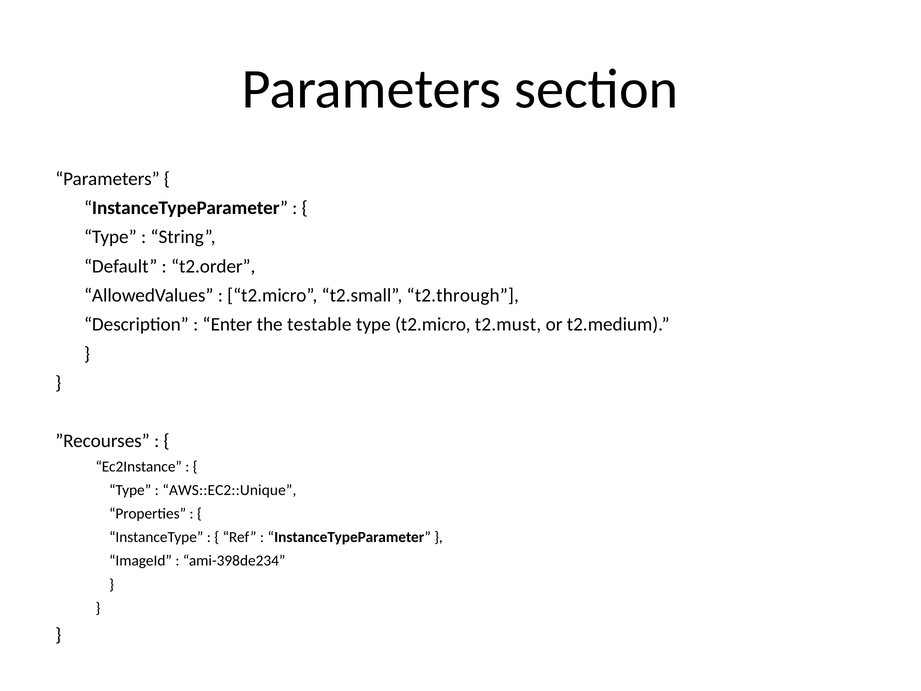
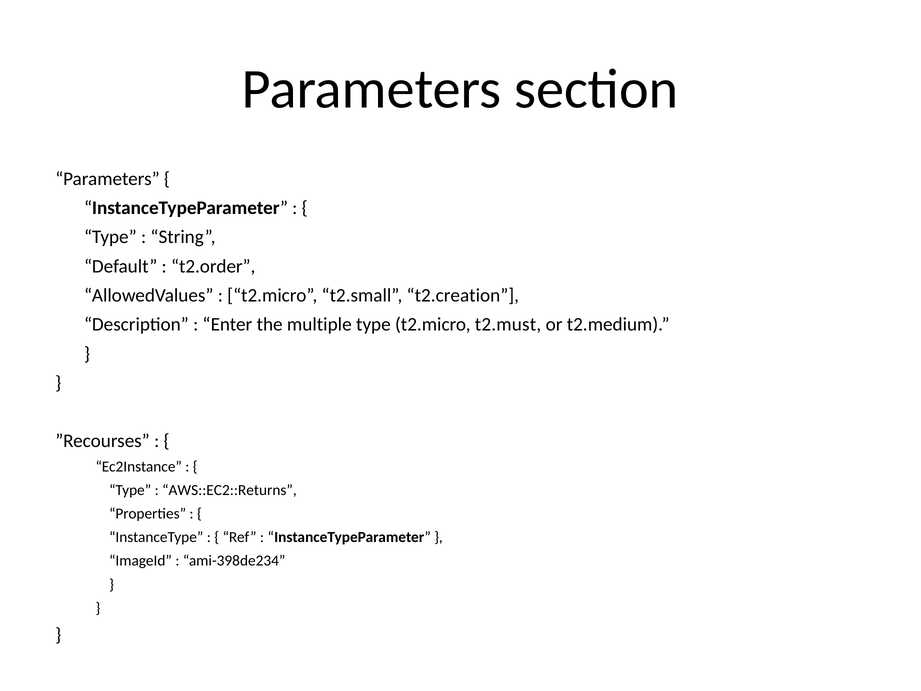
t2.through: t2.through -> t2.creation
testable: testable -> multiple
AWS::EC2::Unique: AWS::EC2::Unique -> AWS::EC2::Returns
